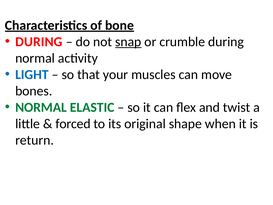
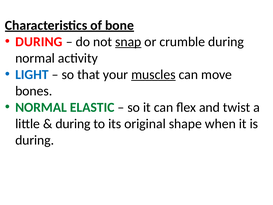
muscles underline: none -> present
forced at (73, 124): forced -> during
return at (35, 140): return -> during
